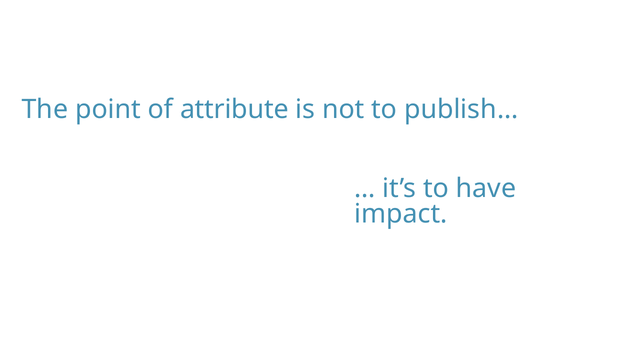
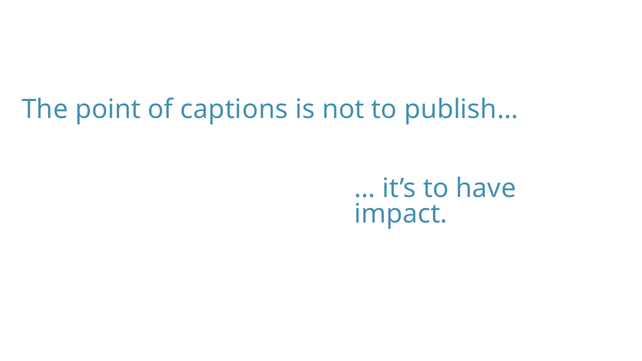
attribute: attribute -> captions
